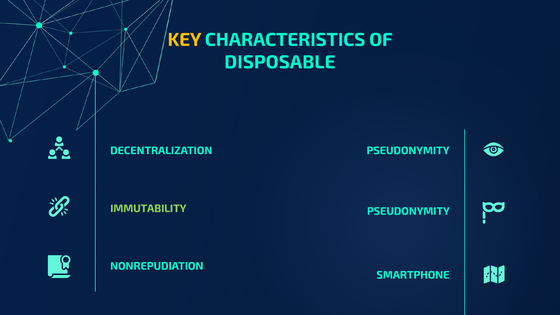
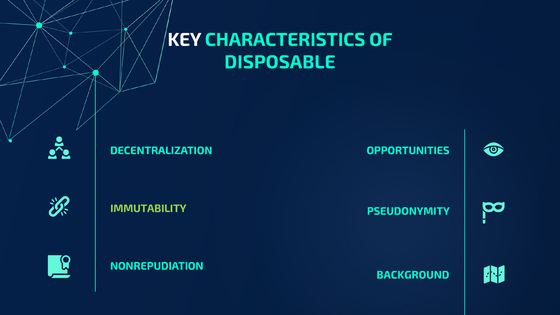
KEY colour: yellow -> white
PSEUDONYMITY at (408, 151): PSEUDONYMITY -> OPPORTUNITIES
SMARTPHONE: SMARTPHONE -> BACKGROUND
